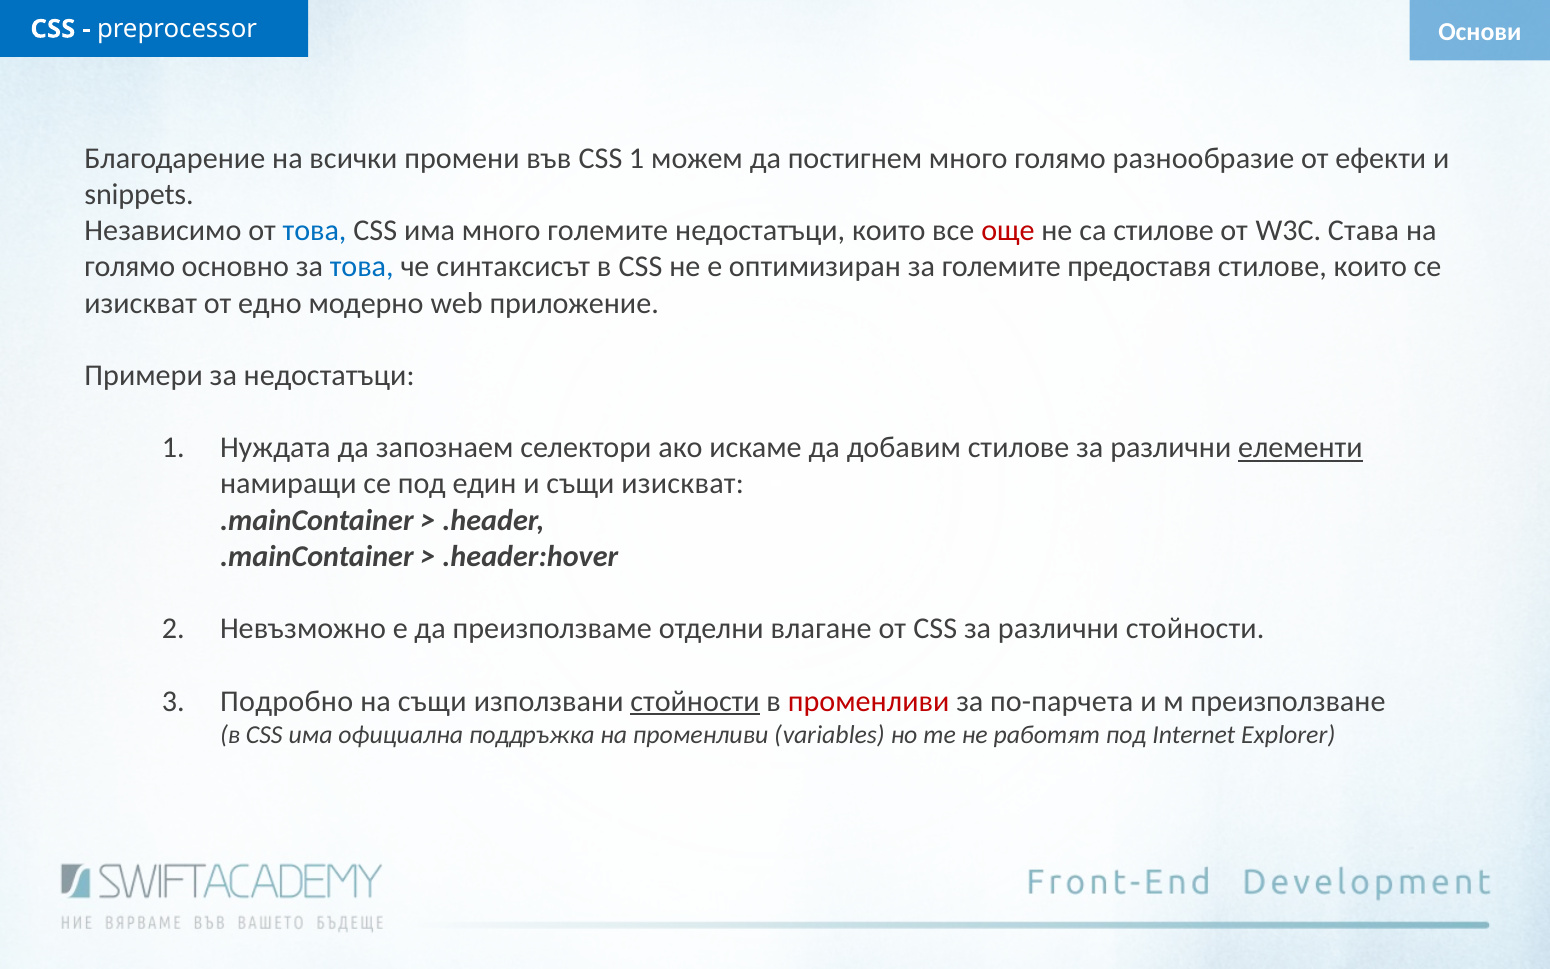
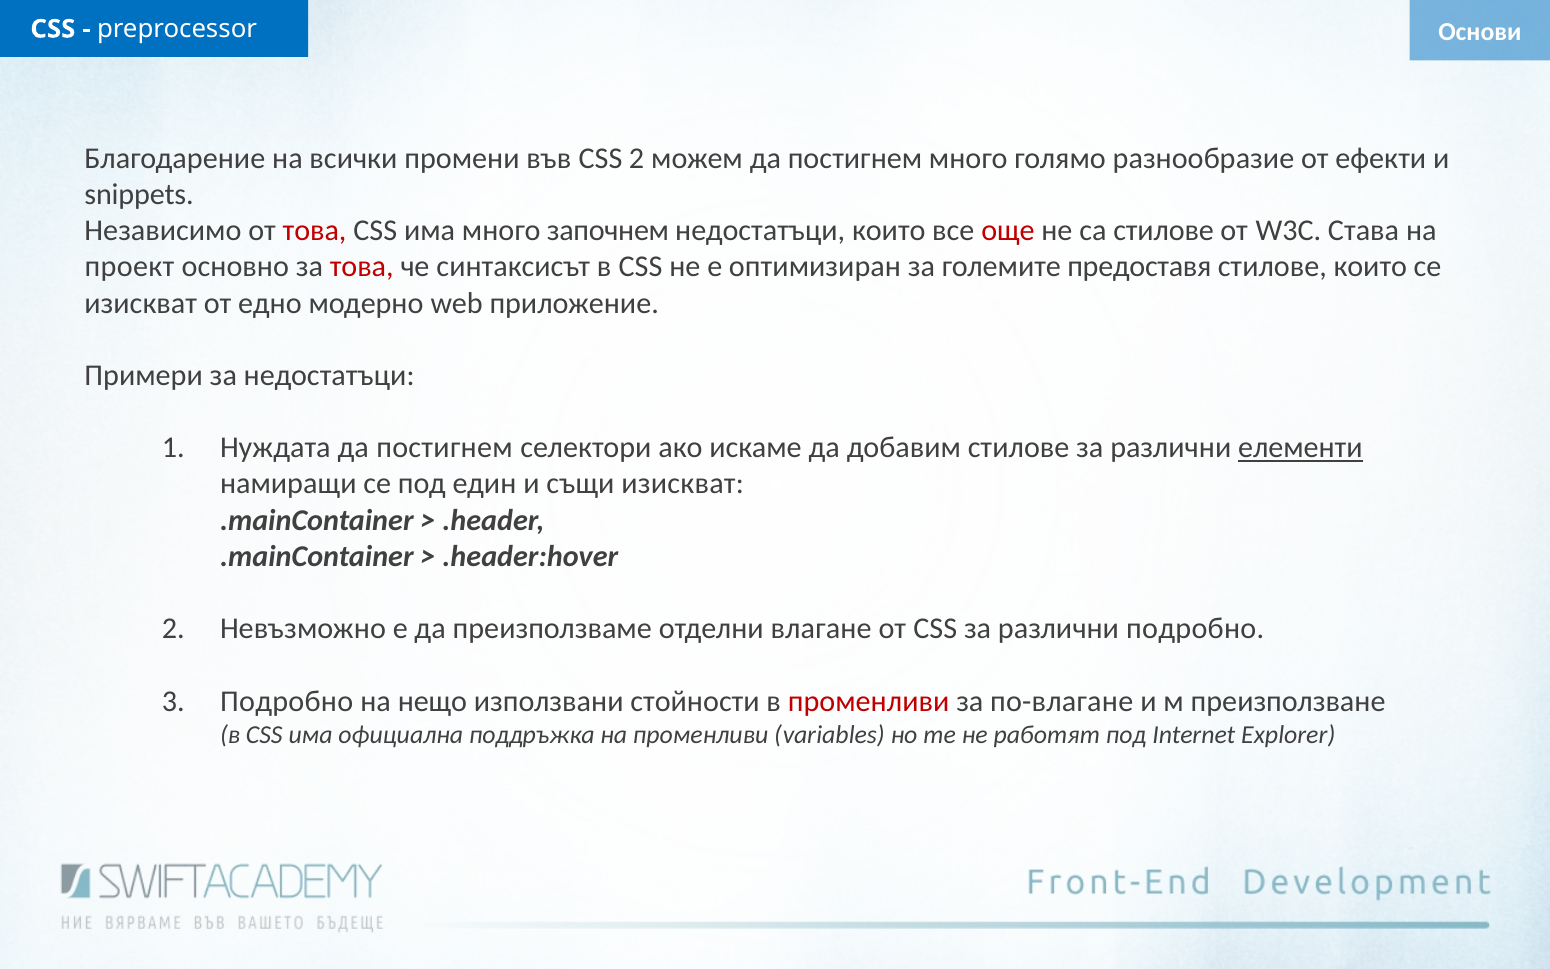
CSS 1: 1 -> 2
това at (315, 231) colour: blue -> red
много големите: големите -> започнем
голямо at (130, 267): голямо -> проект
това at (362, 267) colour: blue -> red
Нуждата да запознаем: запознаем -> постигнем
различни стойности: стойности -> подробно
на същи: същи -> нещо
стойности at (695, 701) underline: present -> none
по-парчета: по-парчета -> по-влагане
